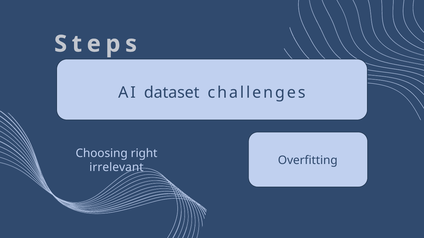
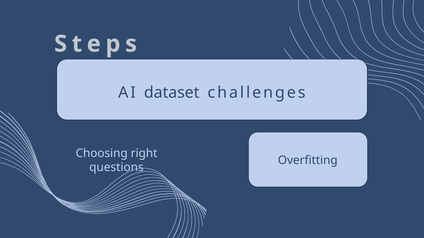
irrelevant: irrelevant -> questions
